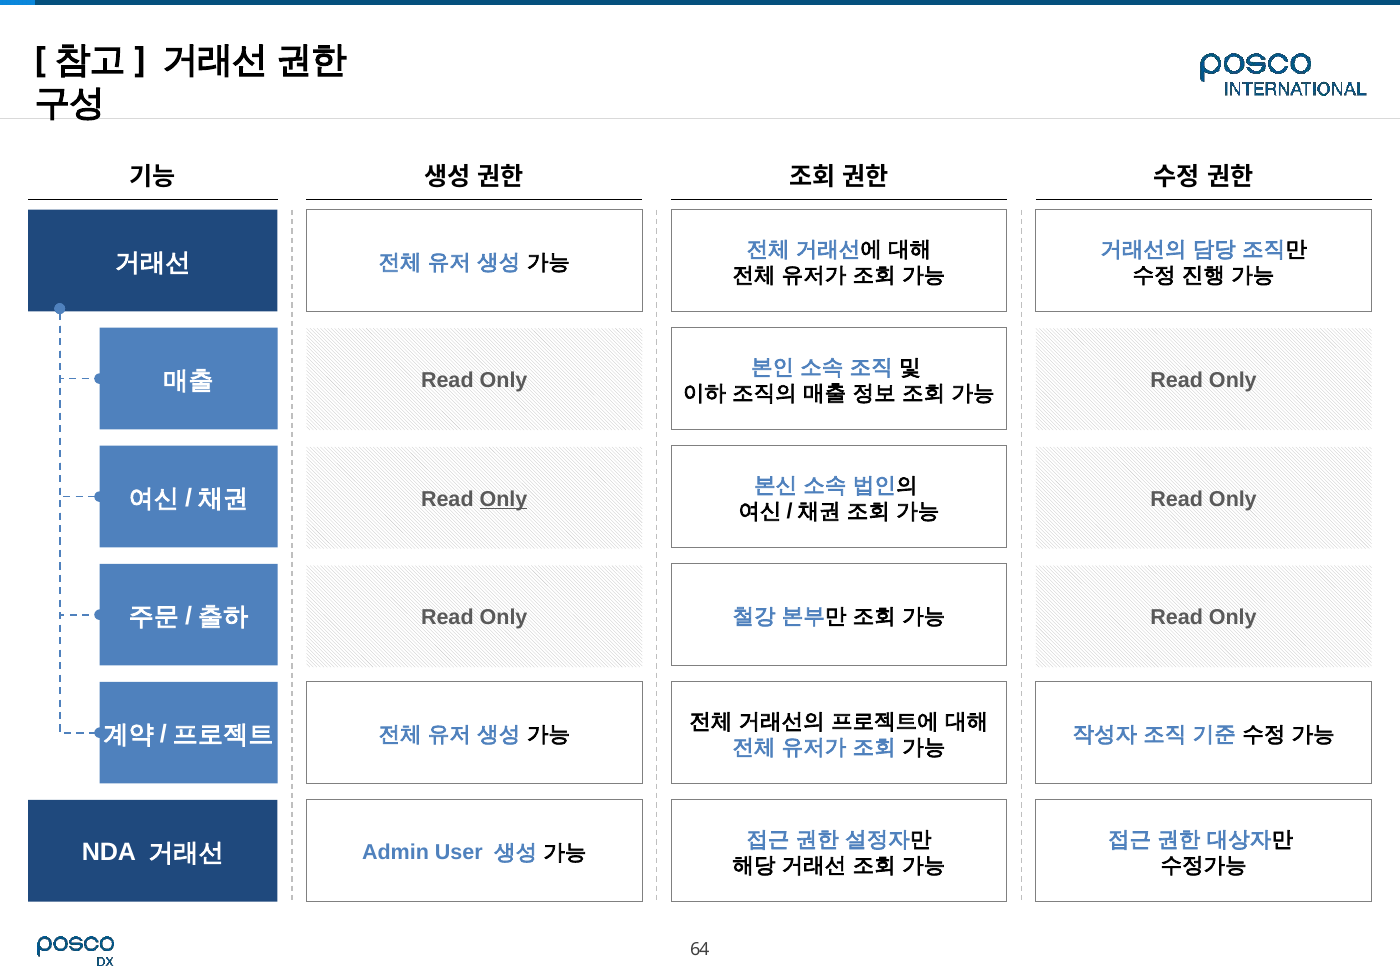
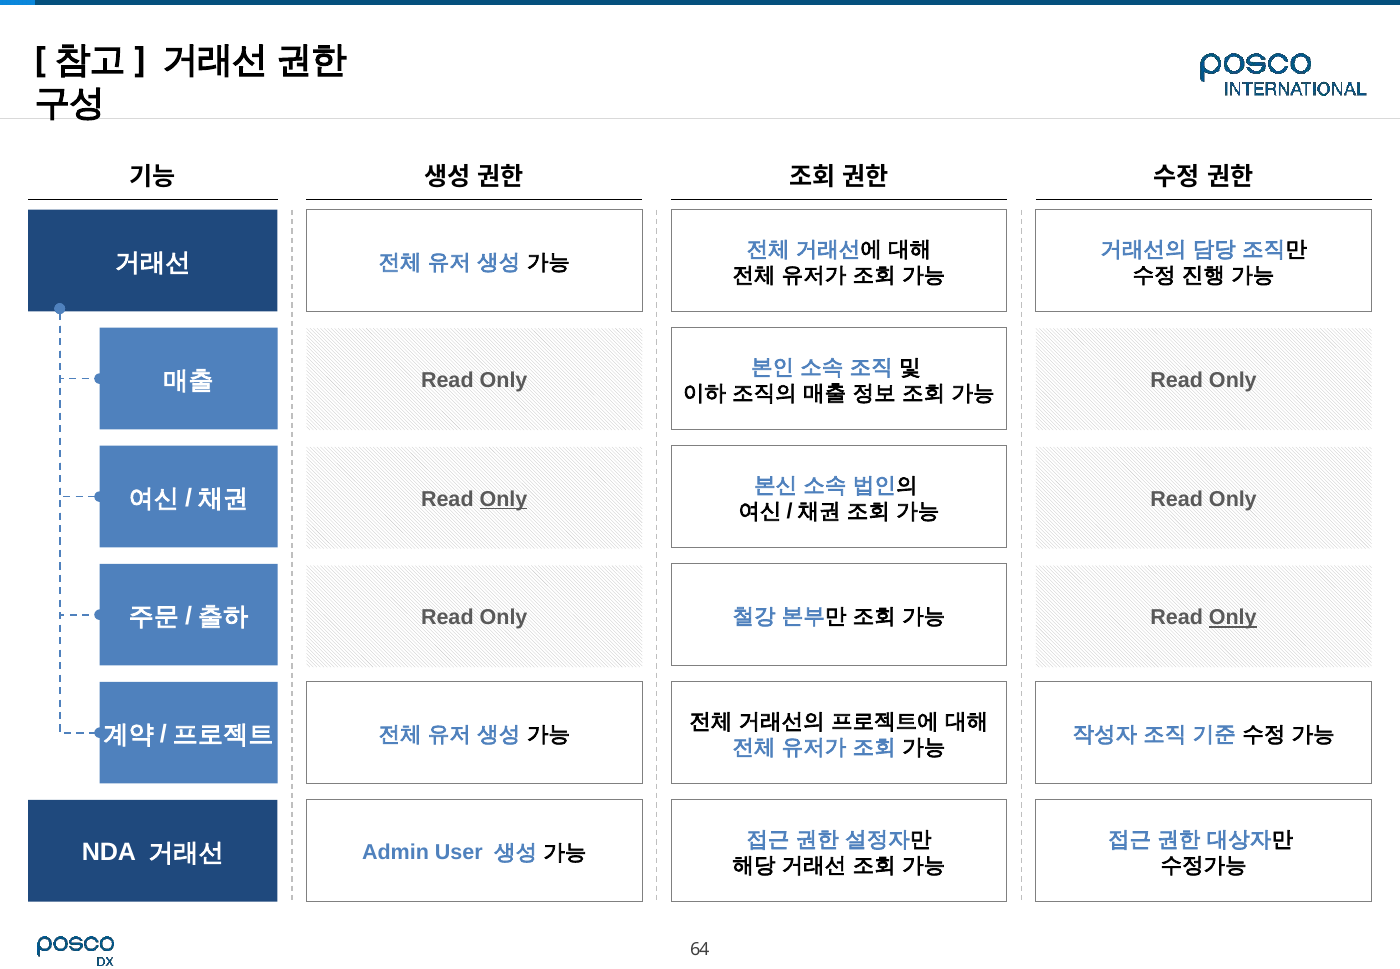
Only at (1233, 618) underline: none -> present
